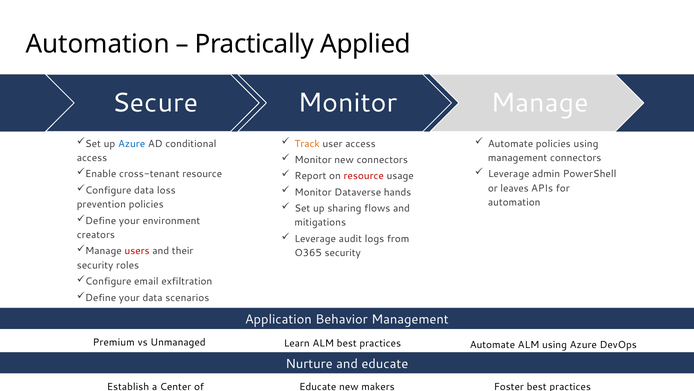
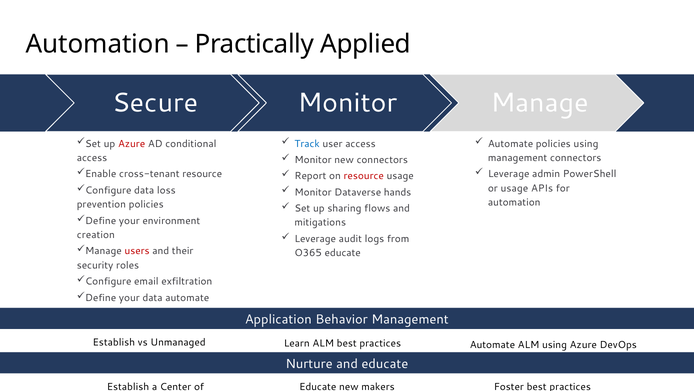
Azure at (132, 143) colour: blue -> red
Track colour: orange -> blue
or leaves: leaves -> usage
creators: creators -> creation
O365 security: security -> educate
data scenarios: scenarios -> automate
Premium at (114, 342): Premium -> Establish
